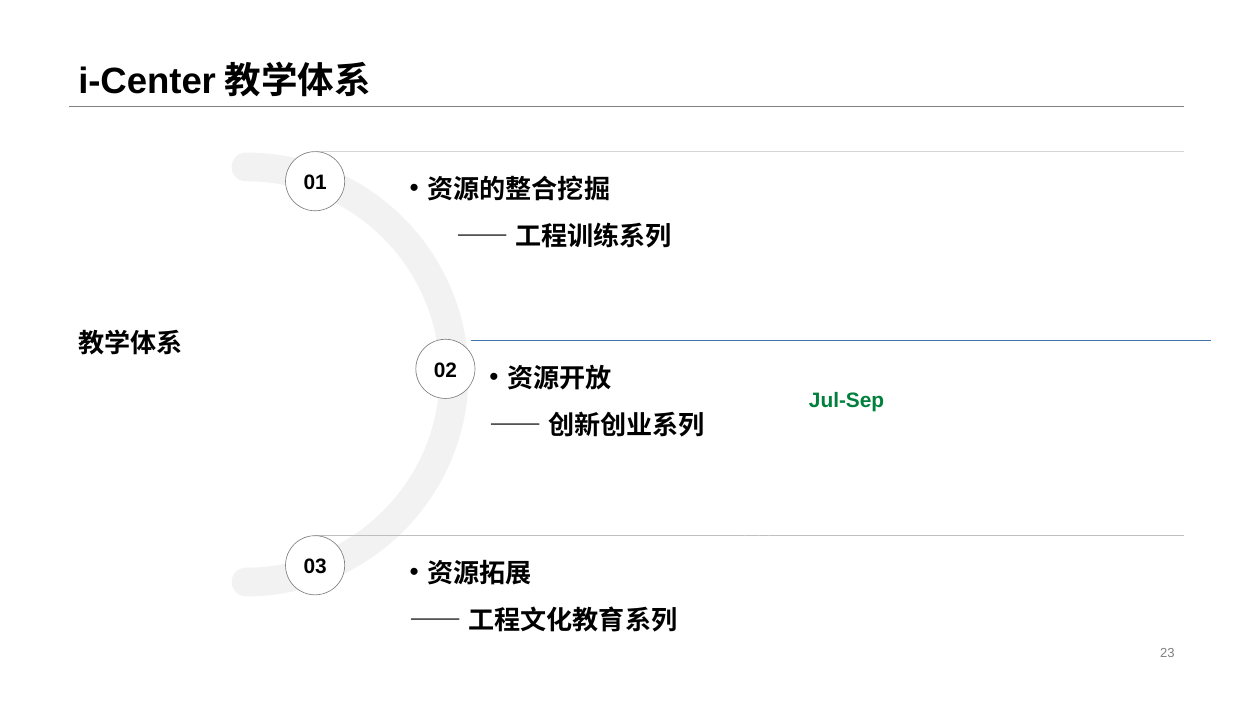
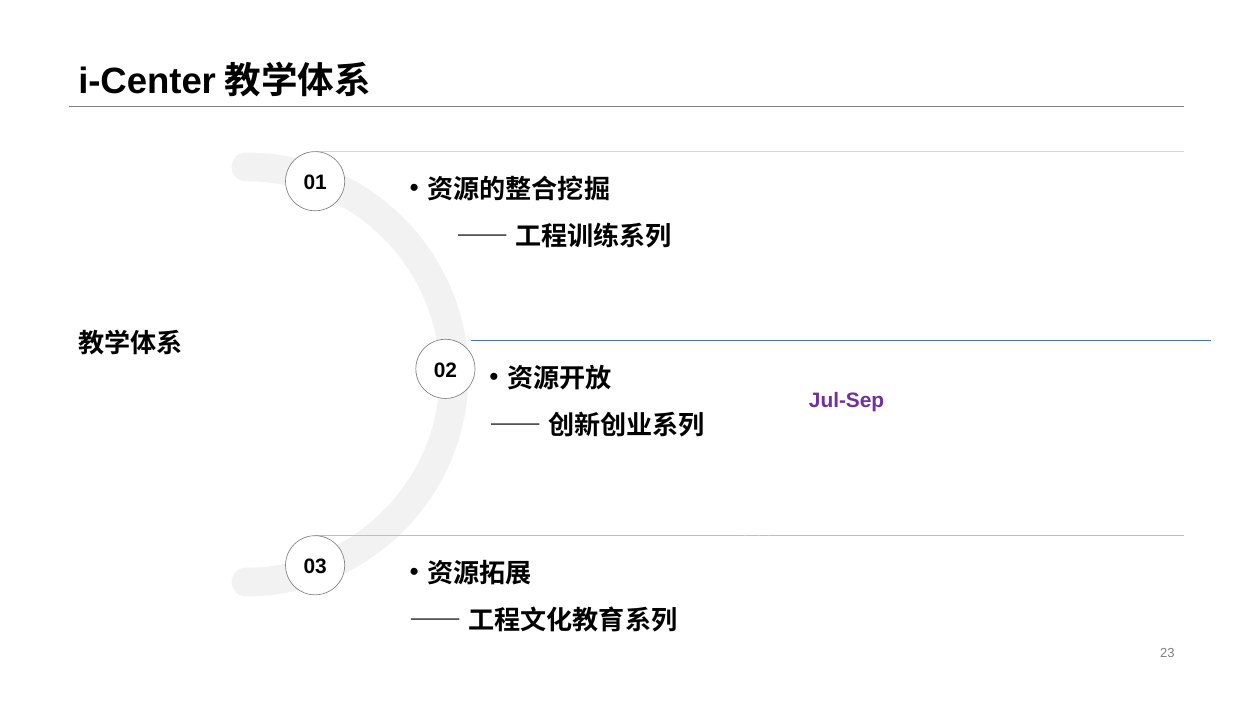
Jul-Sep colour: green -> purple
